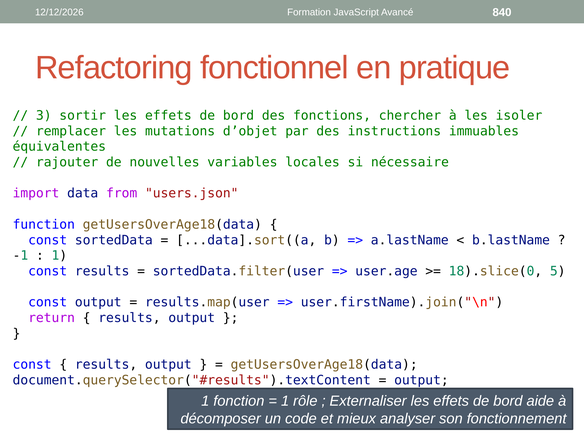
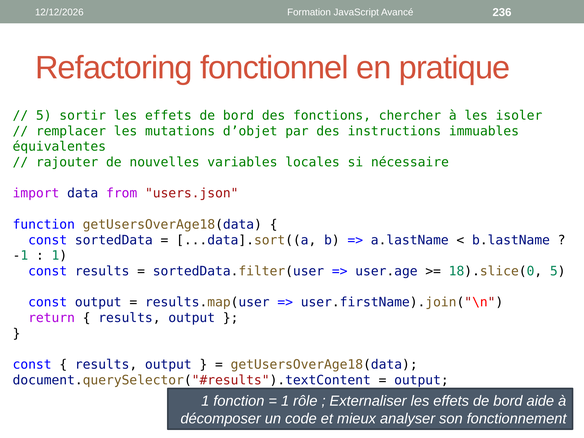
840: 840 -> 236
3 at (44, 116): 3 -> 5
